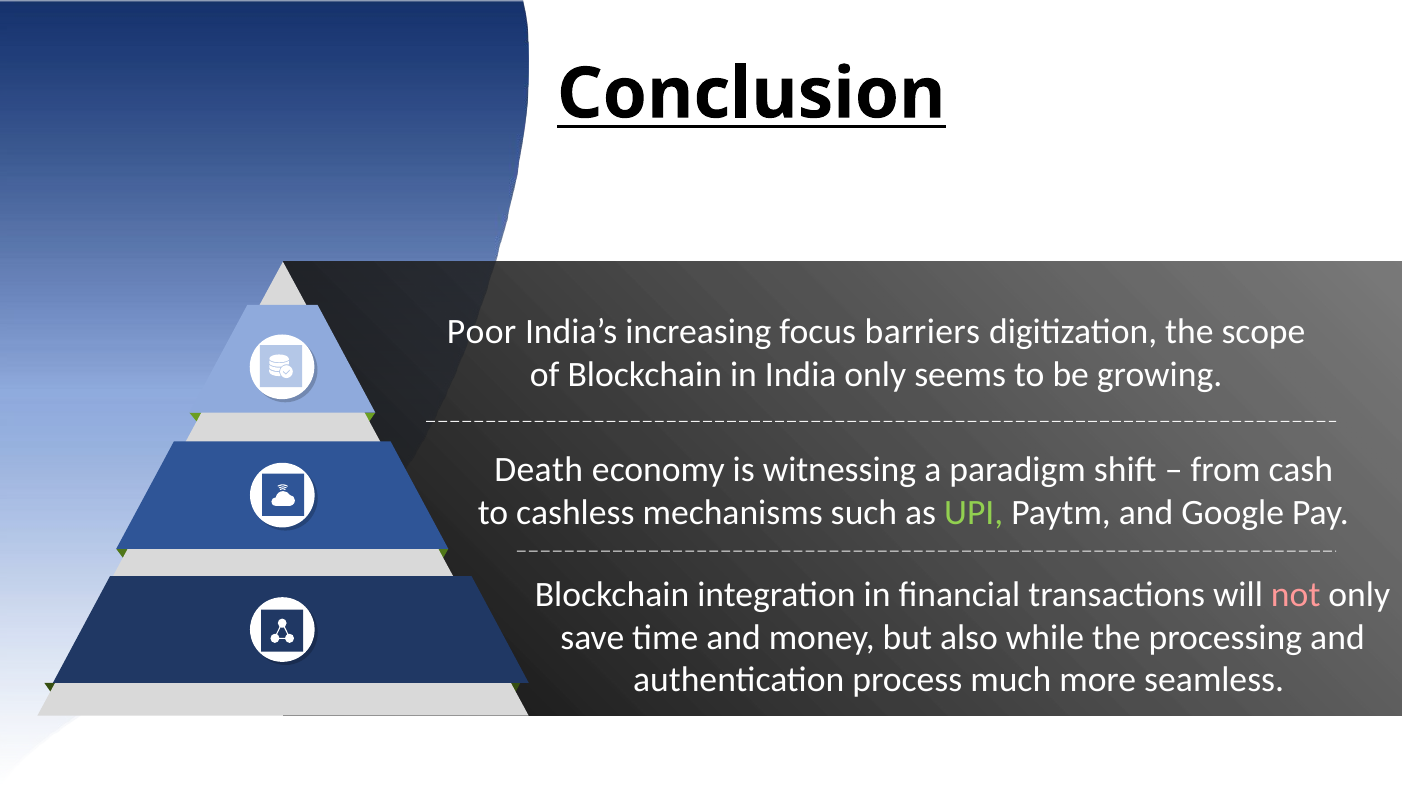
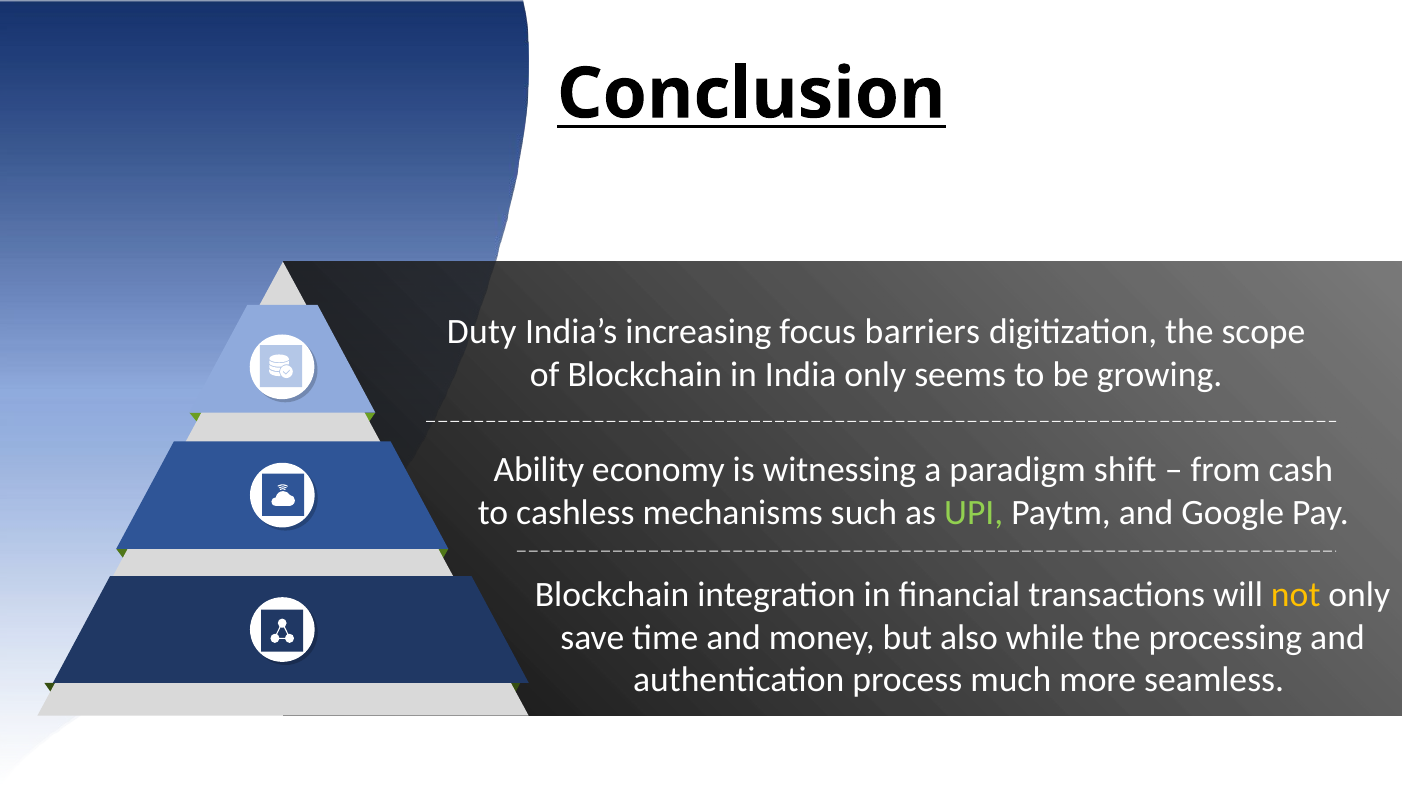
Poor: Poor -> Duty
Death: Death -> Ability
not colour: pink -> yellow
